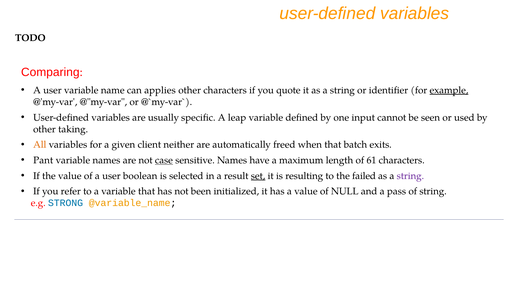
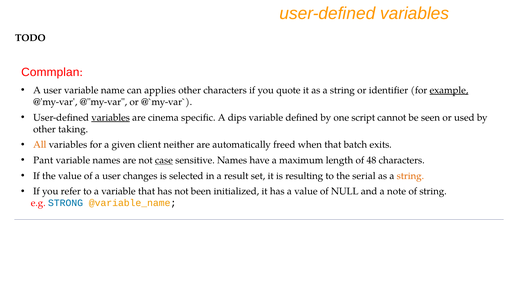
Comparing: Comparing -> Commplan
variables at (111, 117) underline: none -> present
usually: usually -> cinema
leap: leap -> dips
input: input -> script
61: 61 -> 48
boolean: boolean -> changes
set underline: present -> none
failed: failed -> serial
string at (410, 175) colour: purple -> orange
pass: pass -> note
